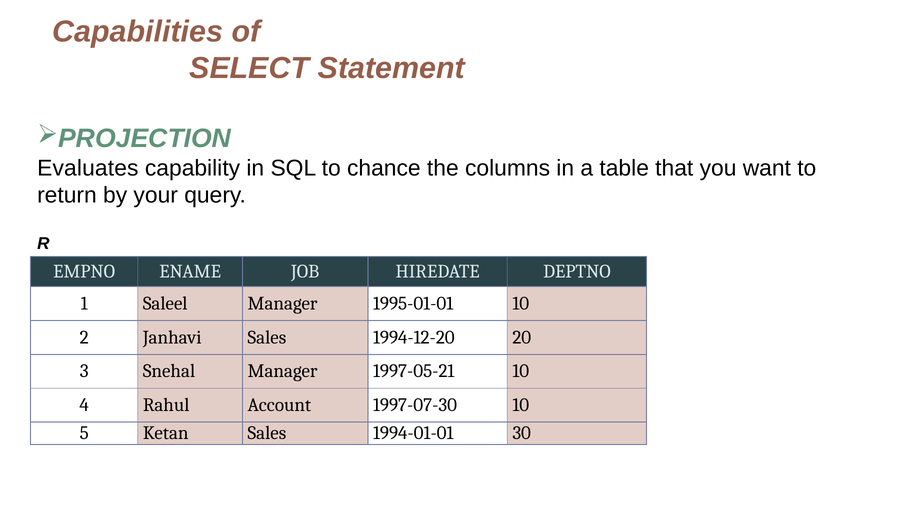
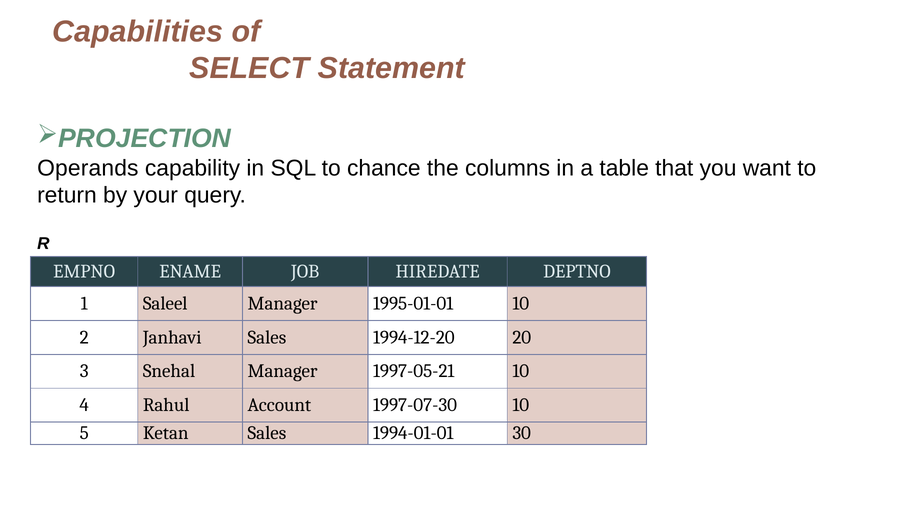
Evaluates: Evaluates -> Operands
